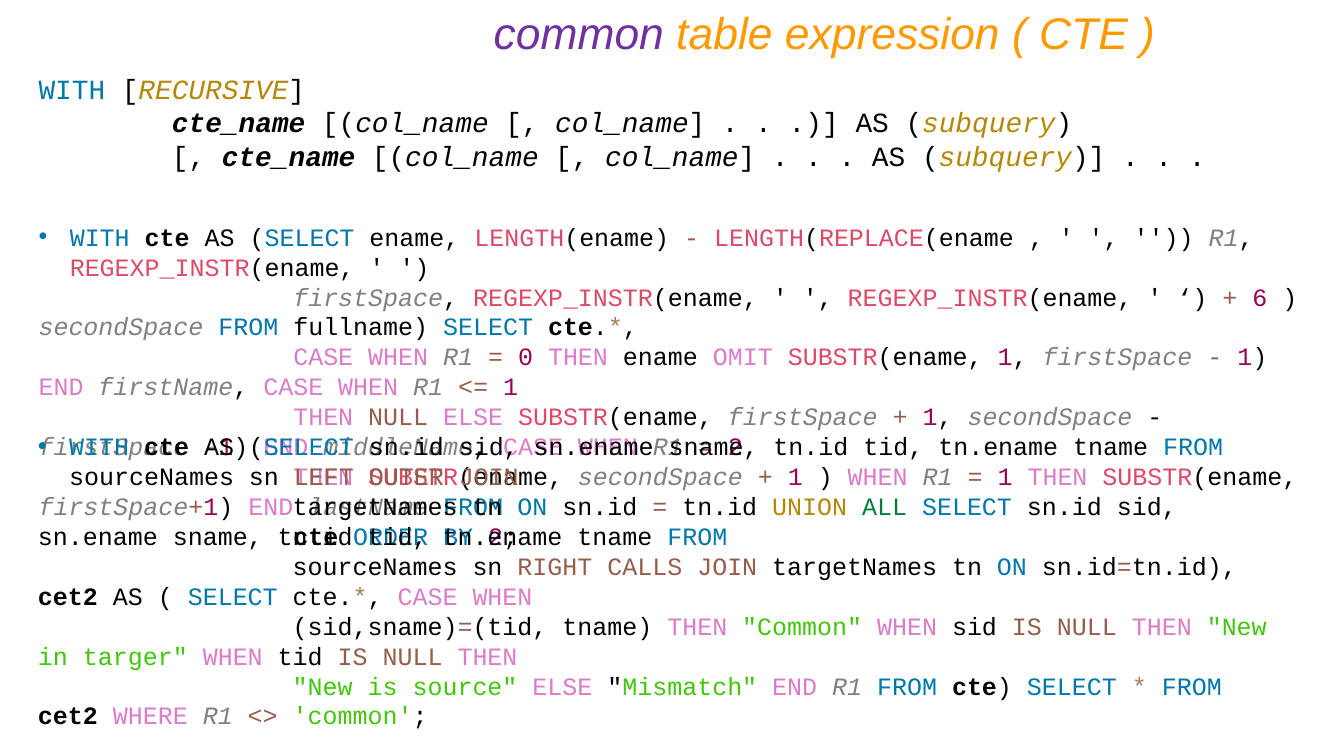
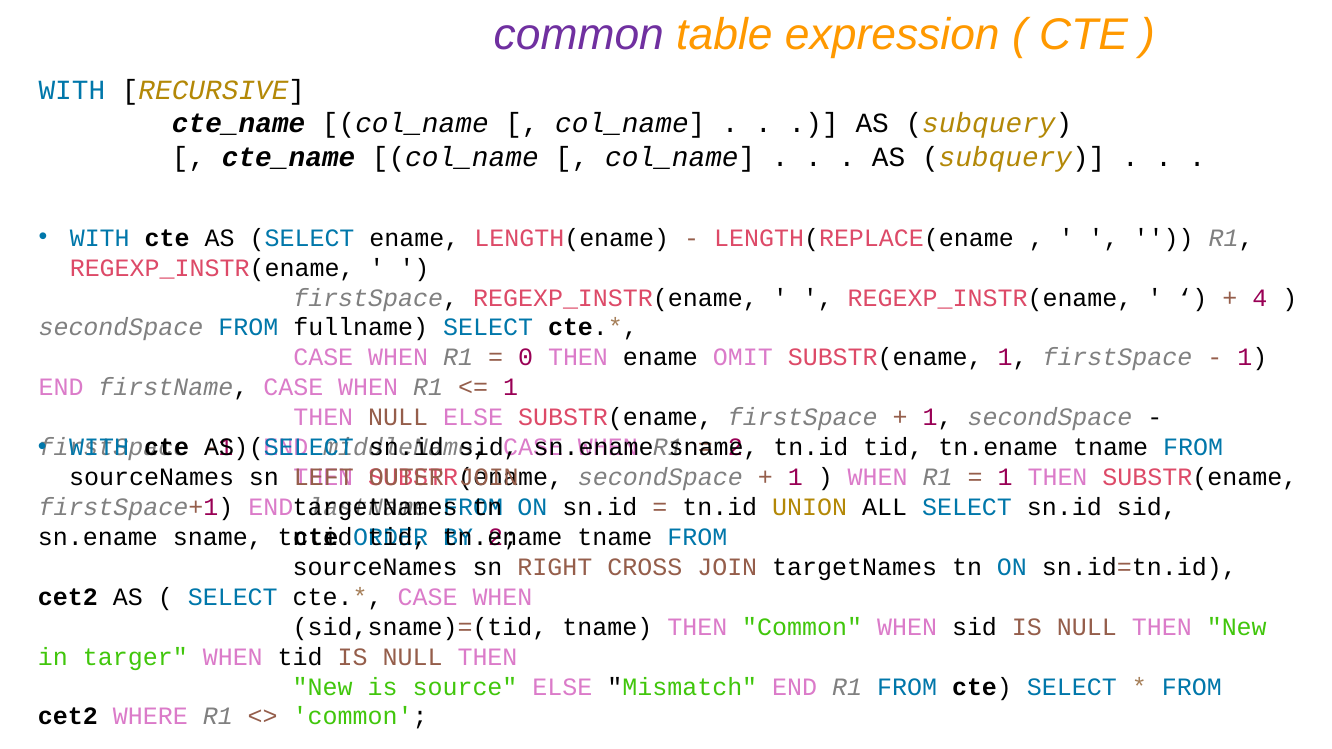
6: 6 -> 4
ALL colour: green -> black
CALLS: CALLS -> CROSS
